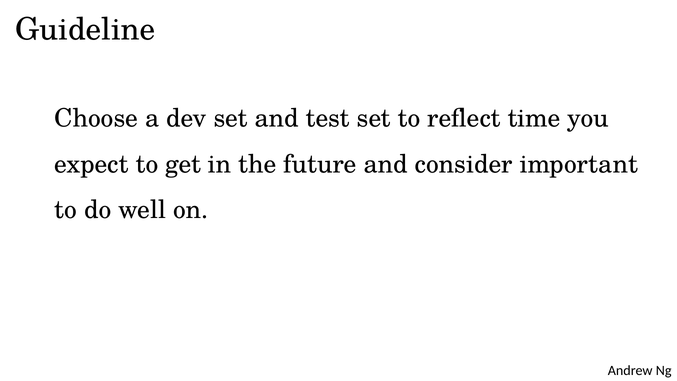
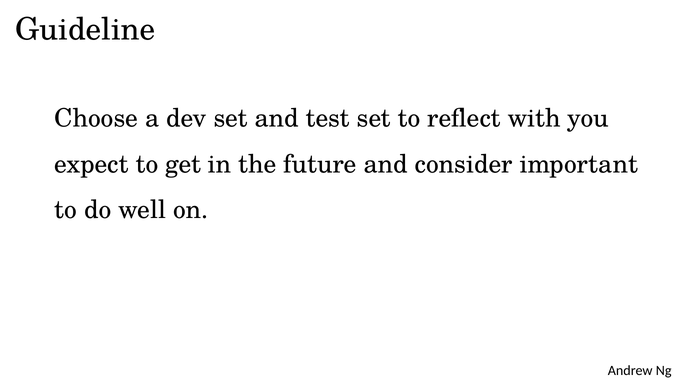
time: time -> with
